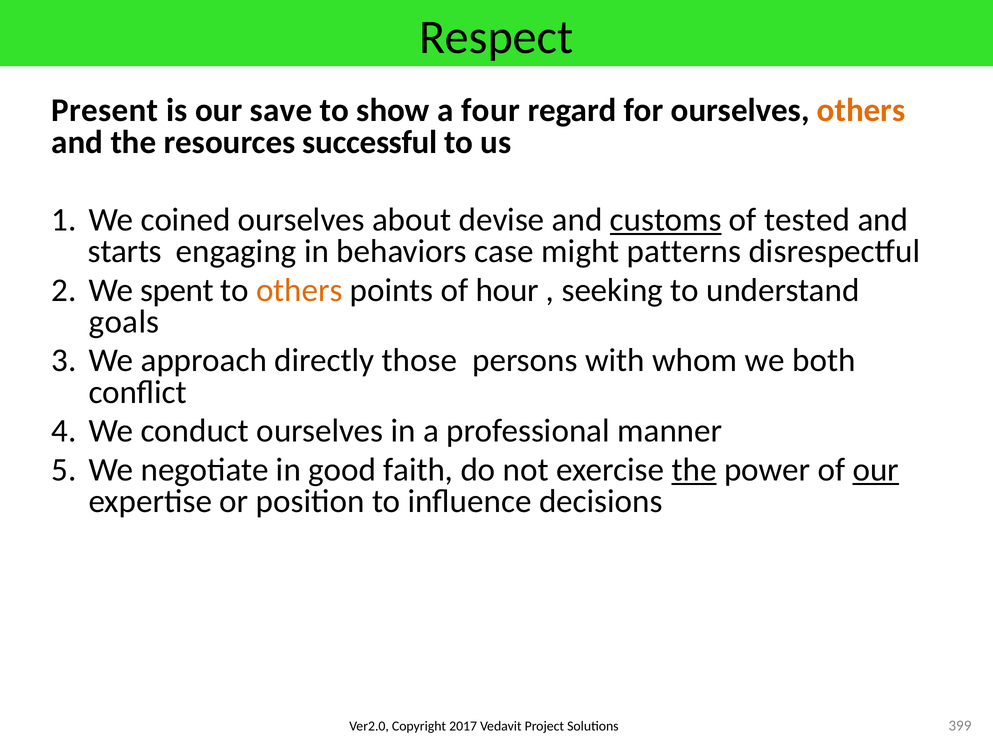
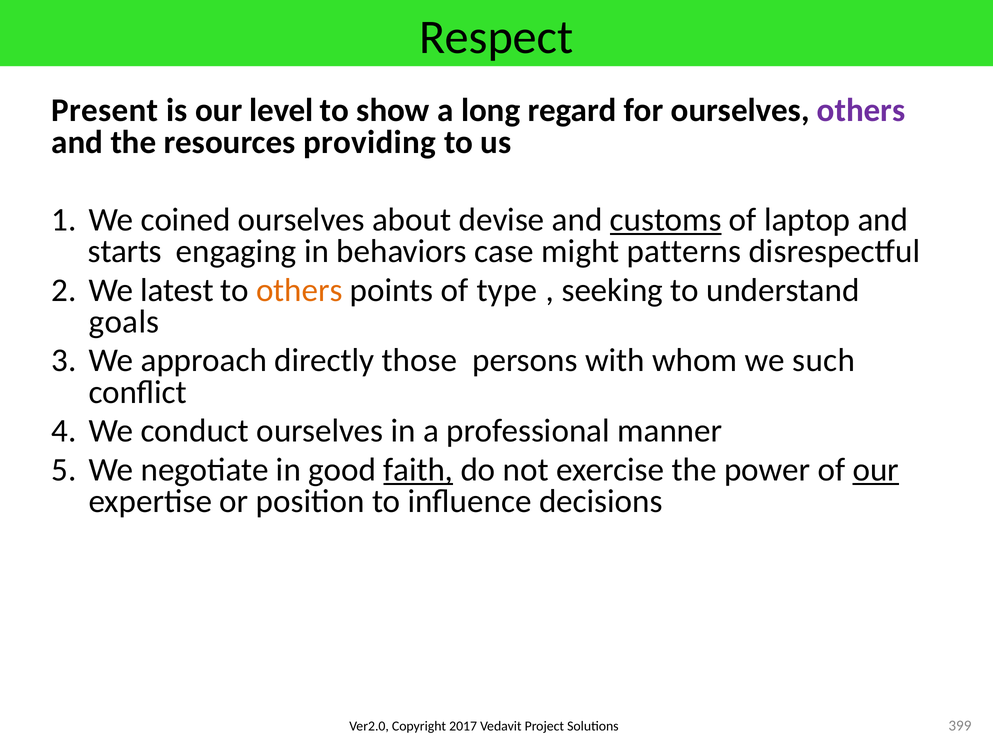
save: save -> level
four: four -> long
others at (861, 110) colour: orange -> purple
successful: successful -> providing
tested: tested -> laptop
spent: spent -> latest
hour: hour -> type
both: both -> such
faith underline: none -> present
the at (694, 470) underline: present -> none
